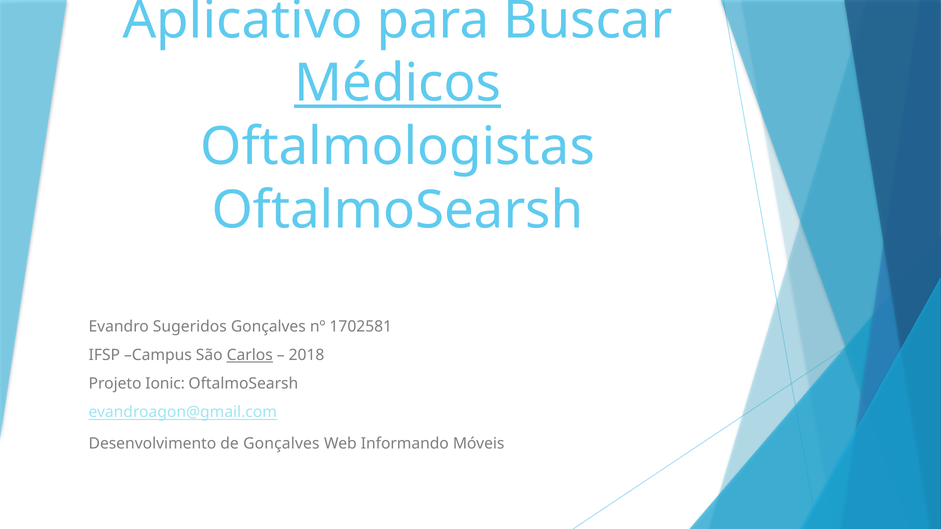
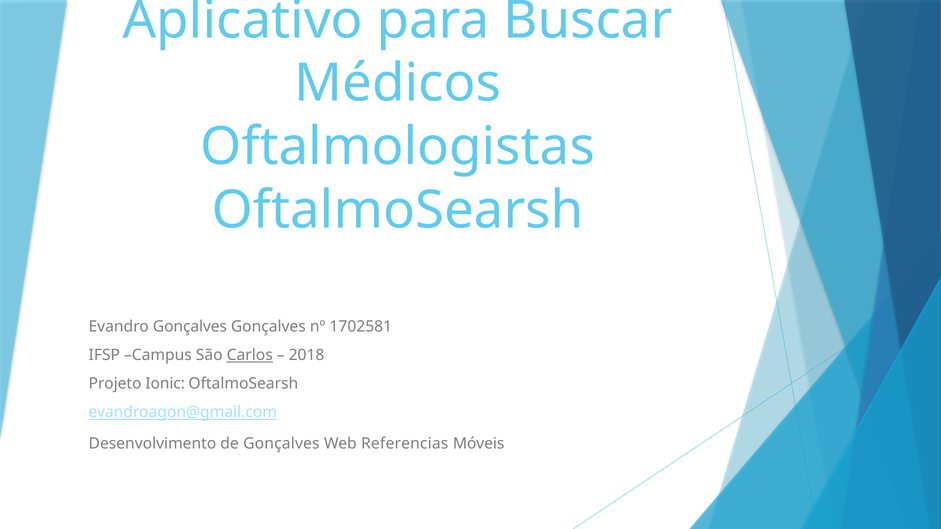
Médicos underline: present -> none
Evandro Sugeridos: Sugeridos -> Gonçalves
Informando: Informando -> Referencias
